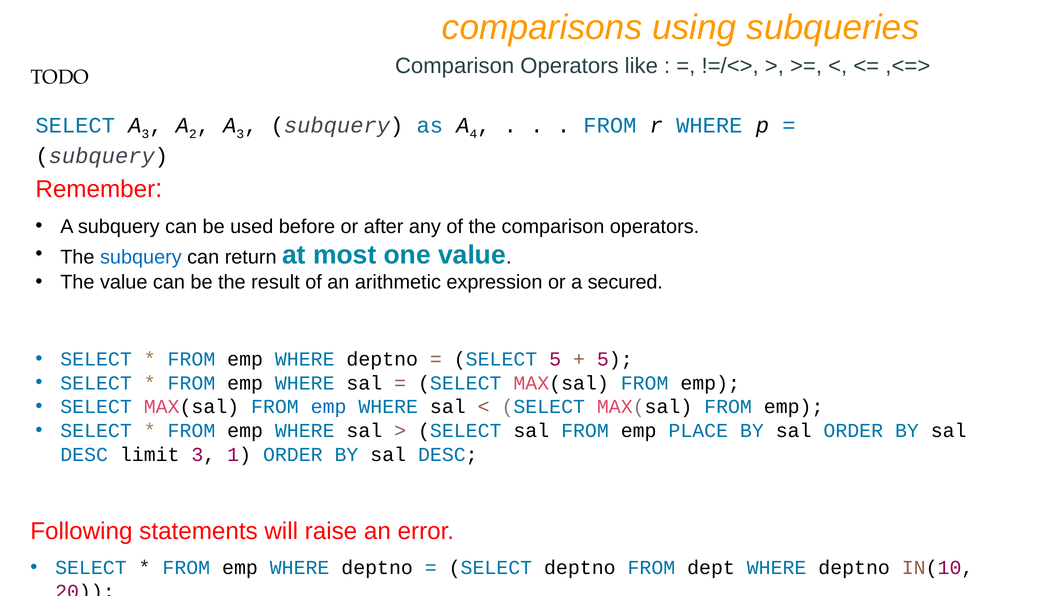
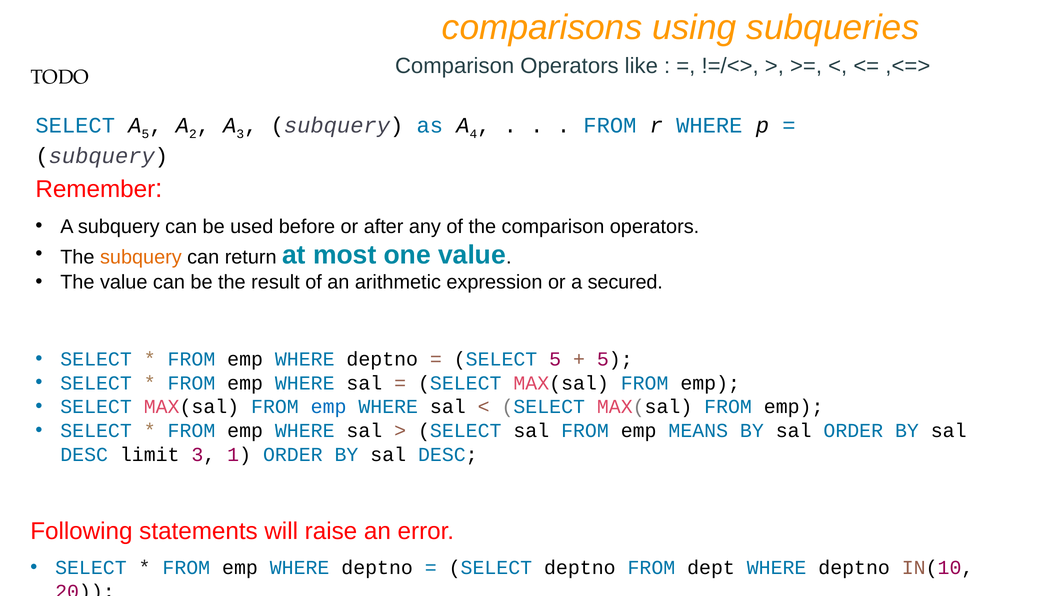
SELECT A 3: 3 -> 5
subquery at (141, 257) colour: blue -> orange
PLACE: PLACE -> MEANS
